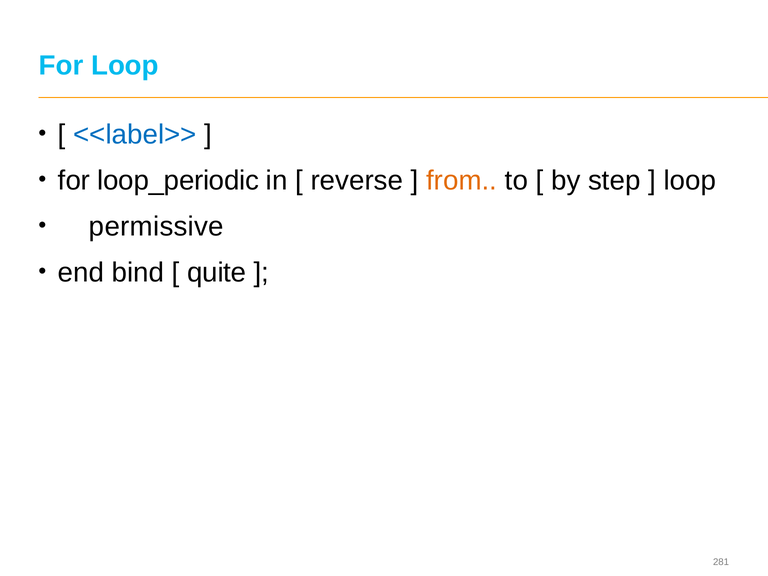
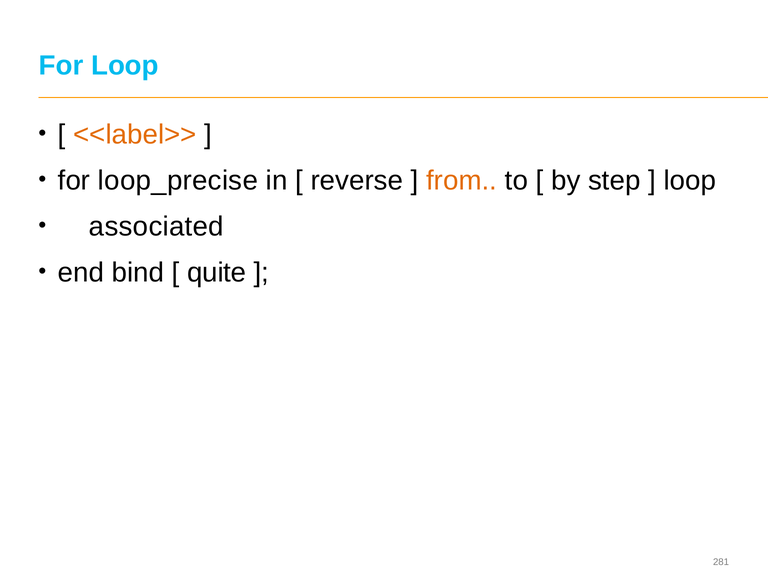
<<label>> colour: blue -> orange
loop_periodic: loop_periodic -> loop_precise
permissive: permissive -> associated
